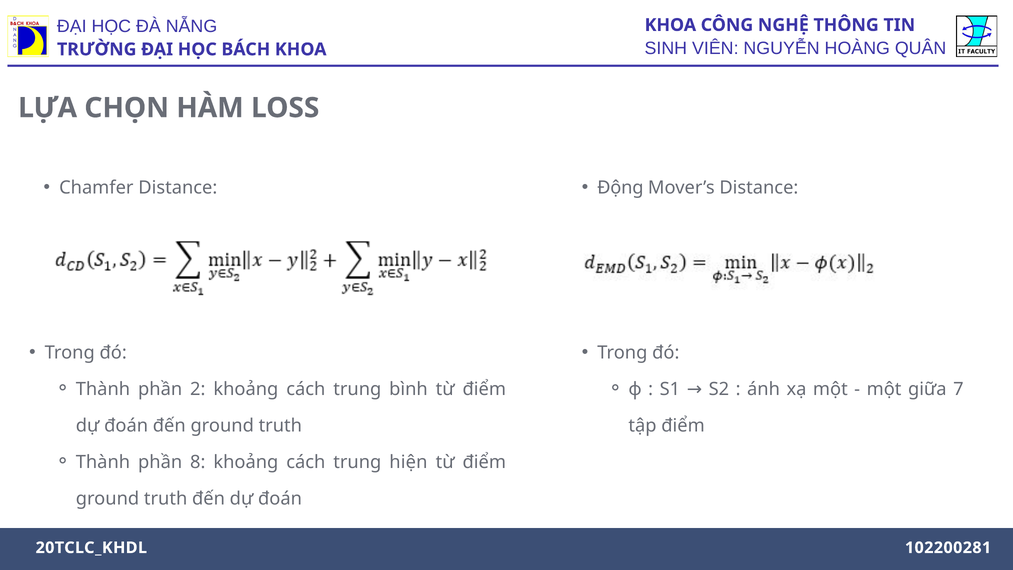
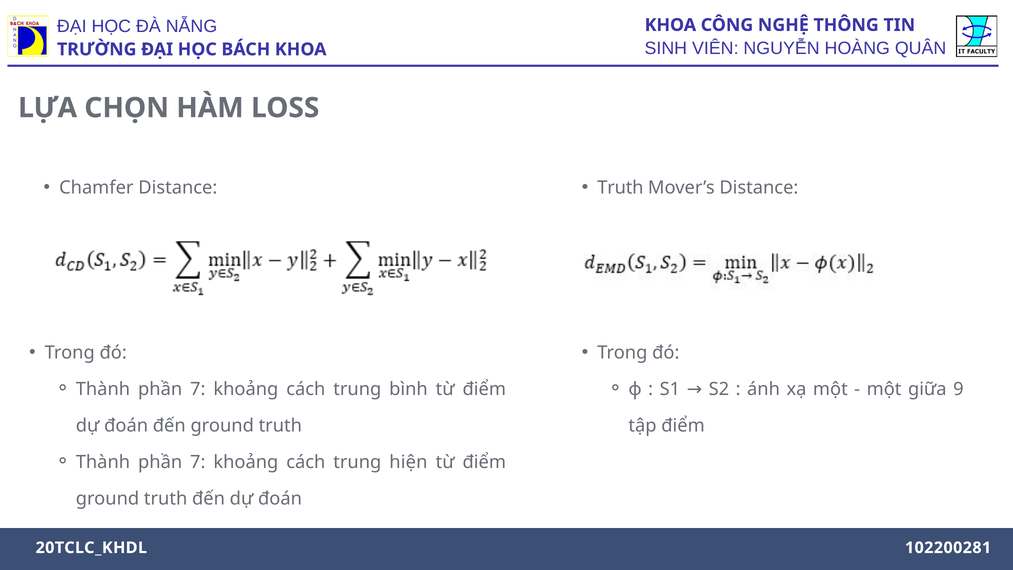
Động at (620, 188): Động -> Truth
2 at (198, 389): 2 -> 7
7: 7 -> 9
8 at (198, 462): 8 -> 7
